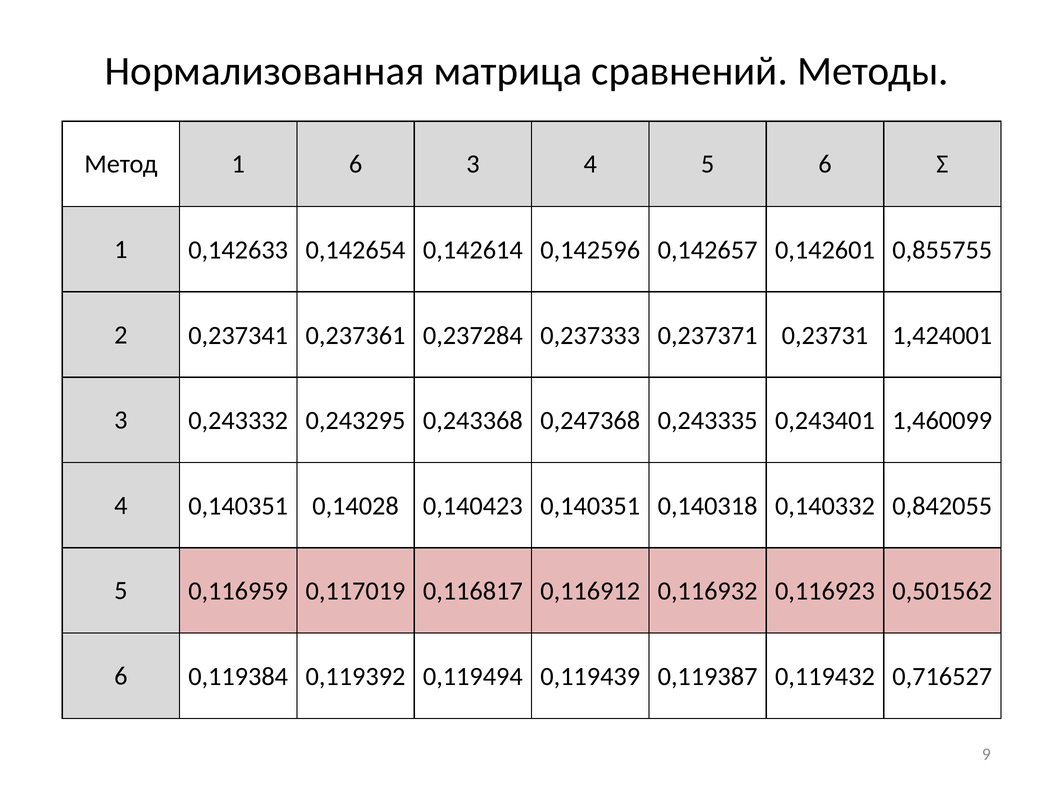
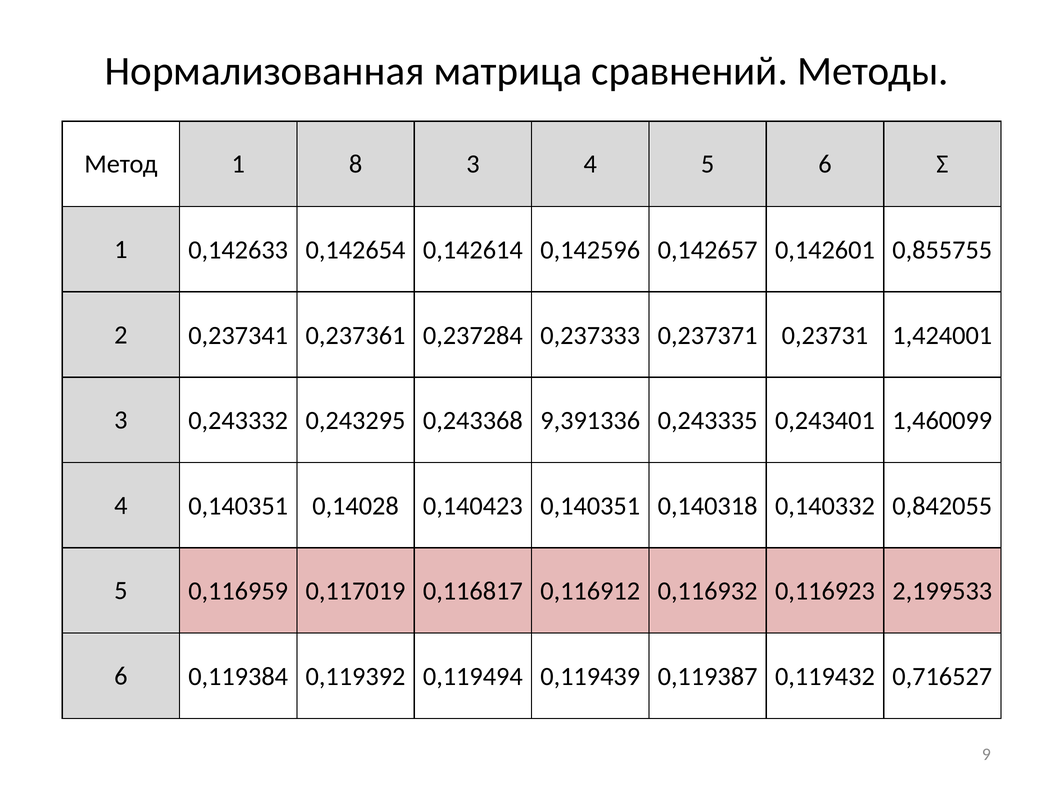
1 6: 6 -> 8
0,247368: 0,247368 -> 9,391336
0,501562: 0,501562 -> 2,199533
